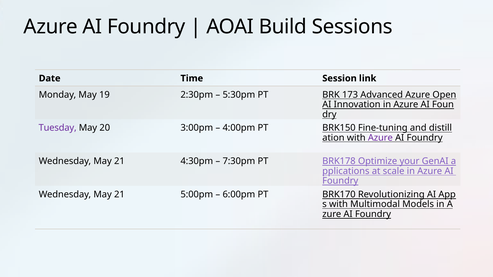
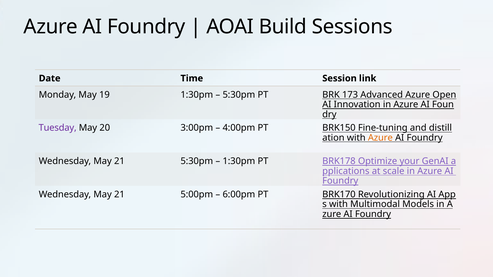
19 2:30pm: 2:30pm -> 1:30pm
Azure at (380, 138) colour: purple -> orange
21 4:30pm: 4:30pm -> 5:30pm
7:30pm at (239, 161): 7:30pm -> 1:30pm
